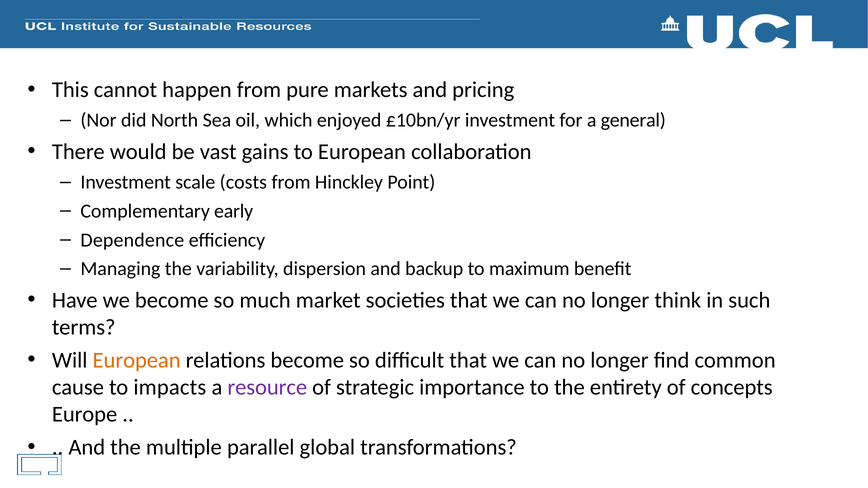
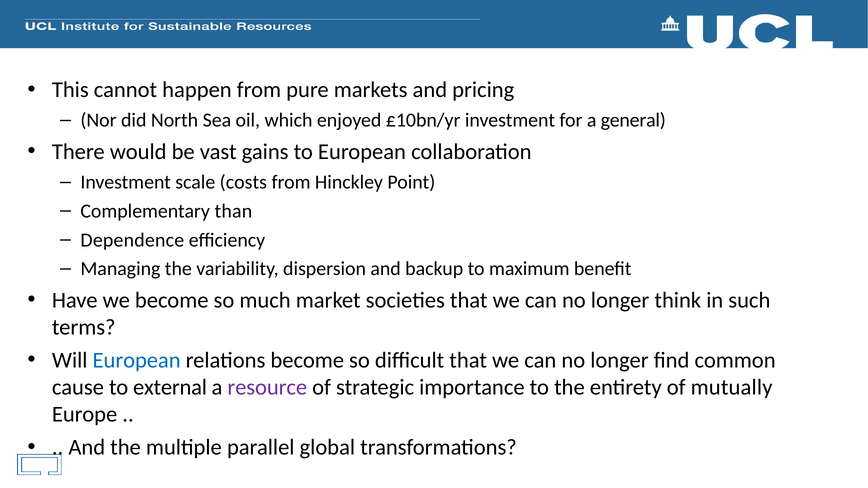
early: early -> than
European at (137, 361) colour: orange -> blue
impacts: impacts -> external
concepts: concepts -> mutually
